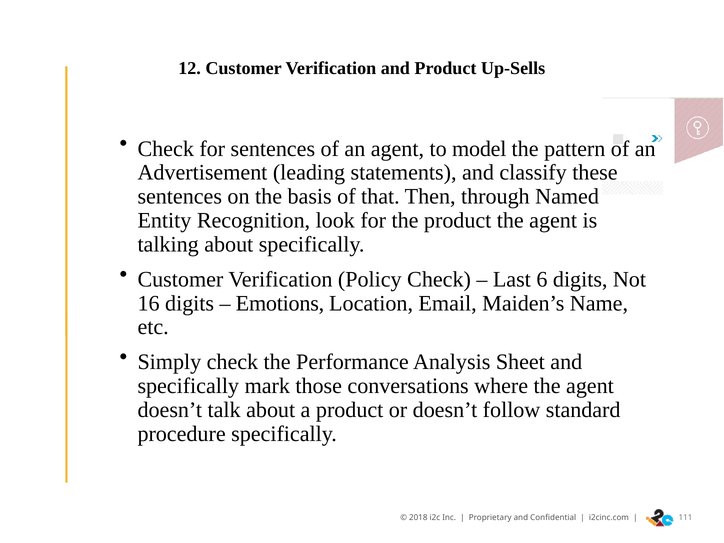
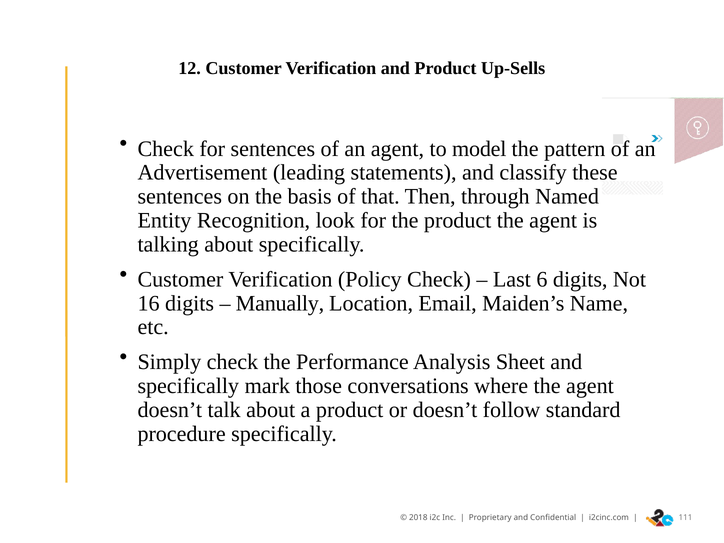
Emotions: Emotions -> Manually
